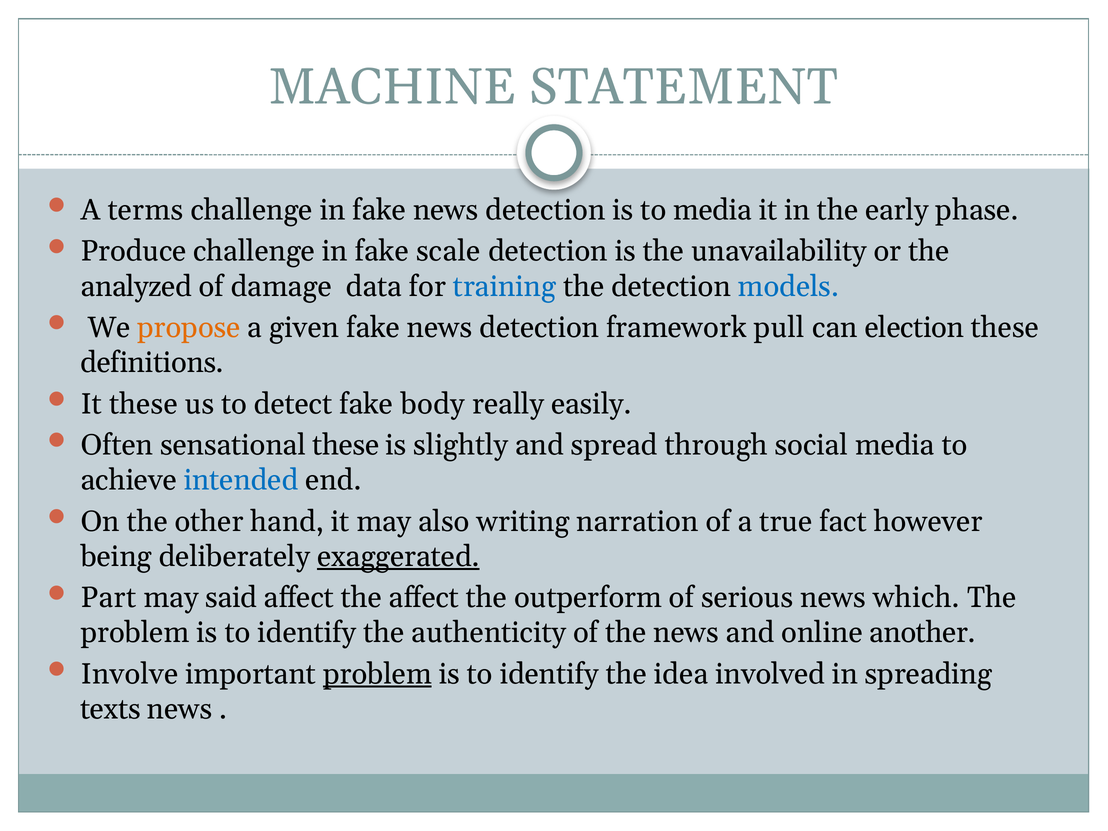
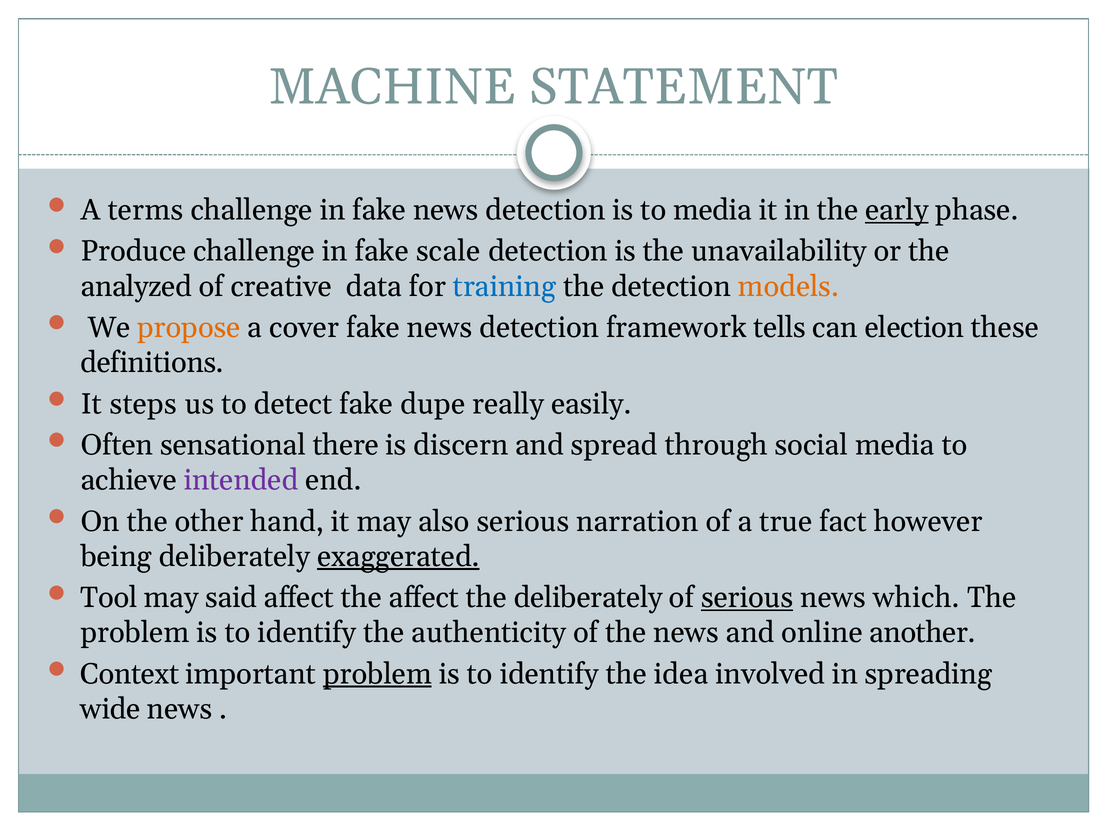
early underline: none -> present
damage: damage -> creative
models colour: blue -> orange
given: given -> cover
pull: pull -> tells
It these: these -> steps
body: body -> dupe
sensational these: these -> there
slightly: slightly -> discern
intended colour: blue -> purple
also writing: writing -> serious
Part: Part -> Tool
the outperform: outperform -> deliberately
serious at (747, 598) underline: none -> present
Involve: Involve -> Context
texts: texts -> wide
